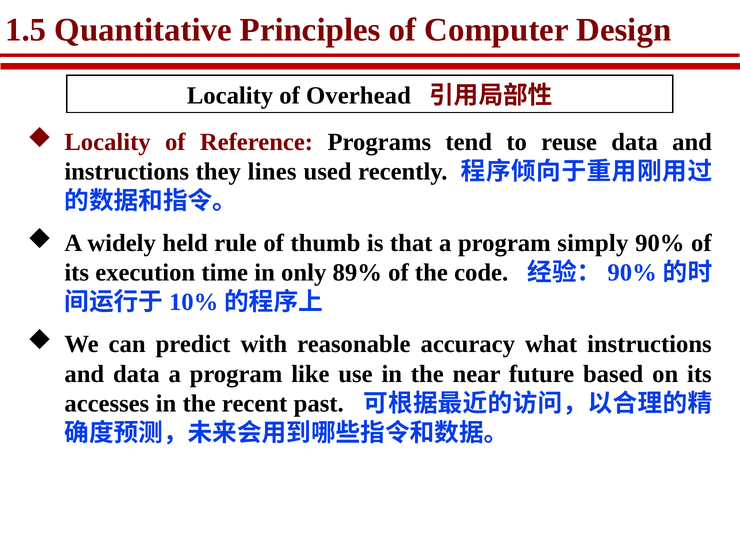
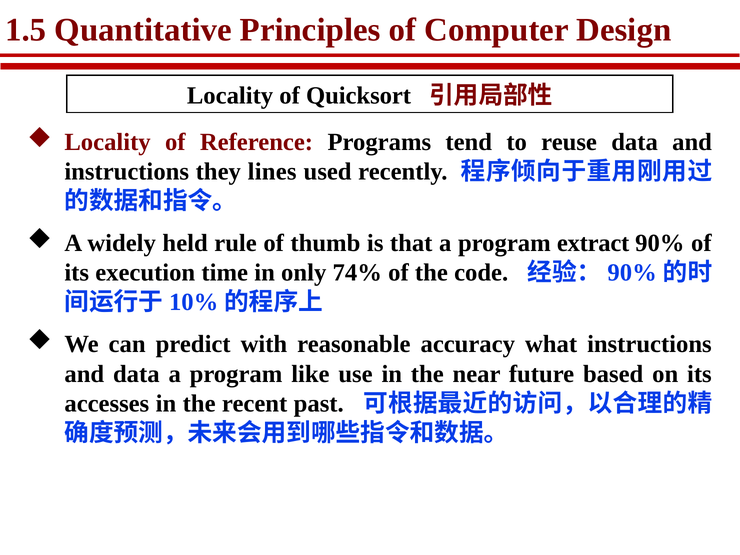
Overhead: Overhead -> Quicksort
simply: simply -> extract
89%: 89% -> 74%
